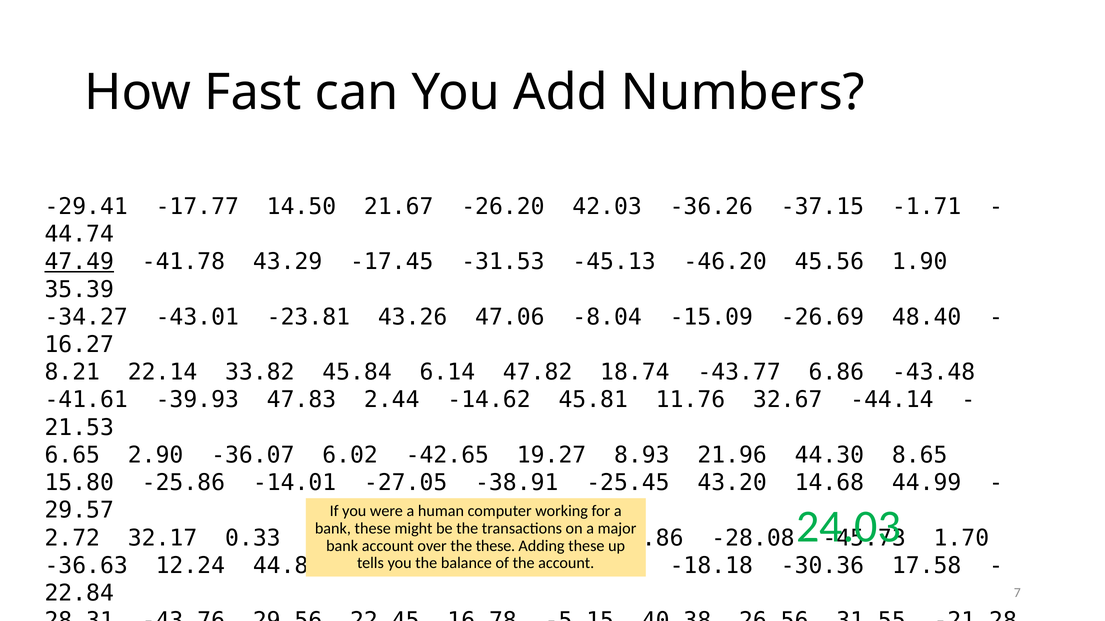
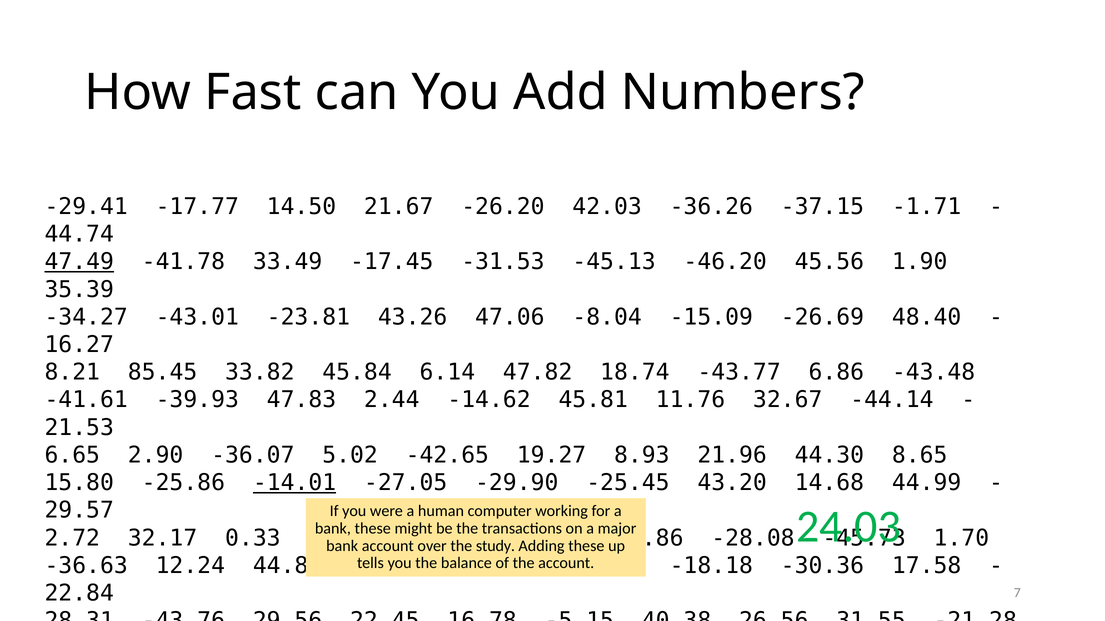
43.29: 43.29 -> 33.49
22.14: 22.14 -> 85.45
6.02: 6.02 -> 5.02
-14.01 underline: none -> present
-38.91: -38.91 -> -29.90
these at (495, 546): these -> study
